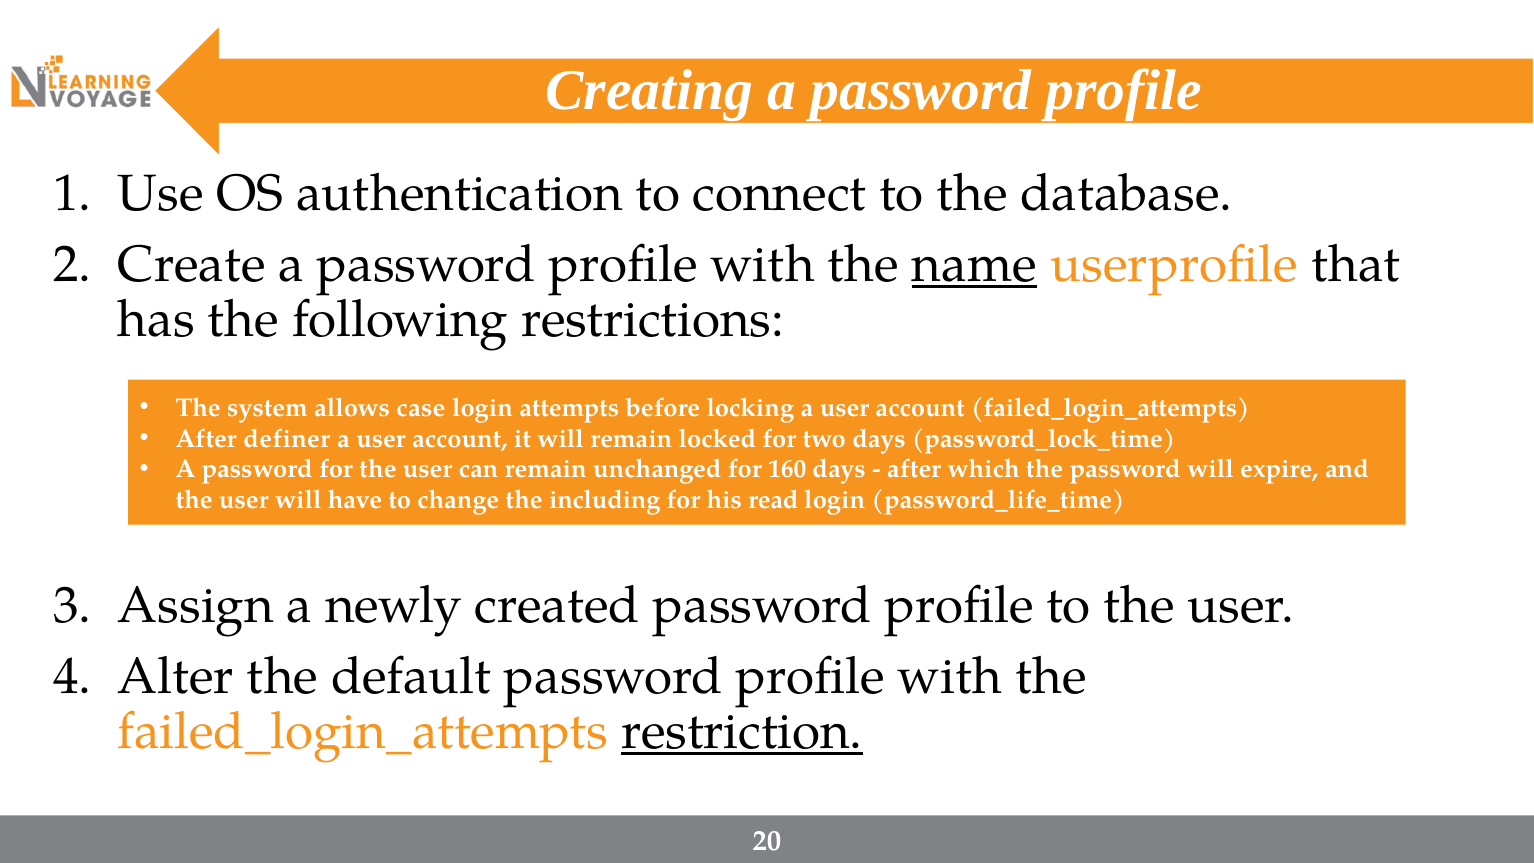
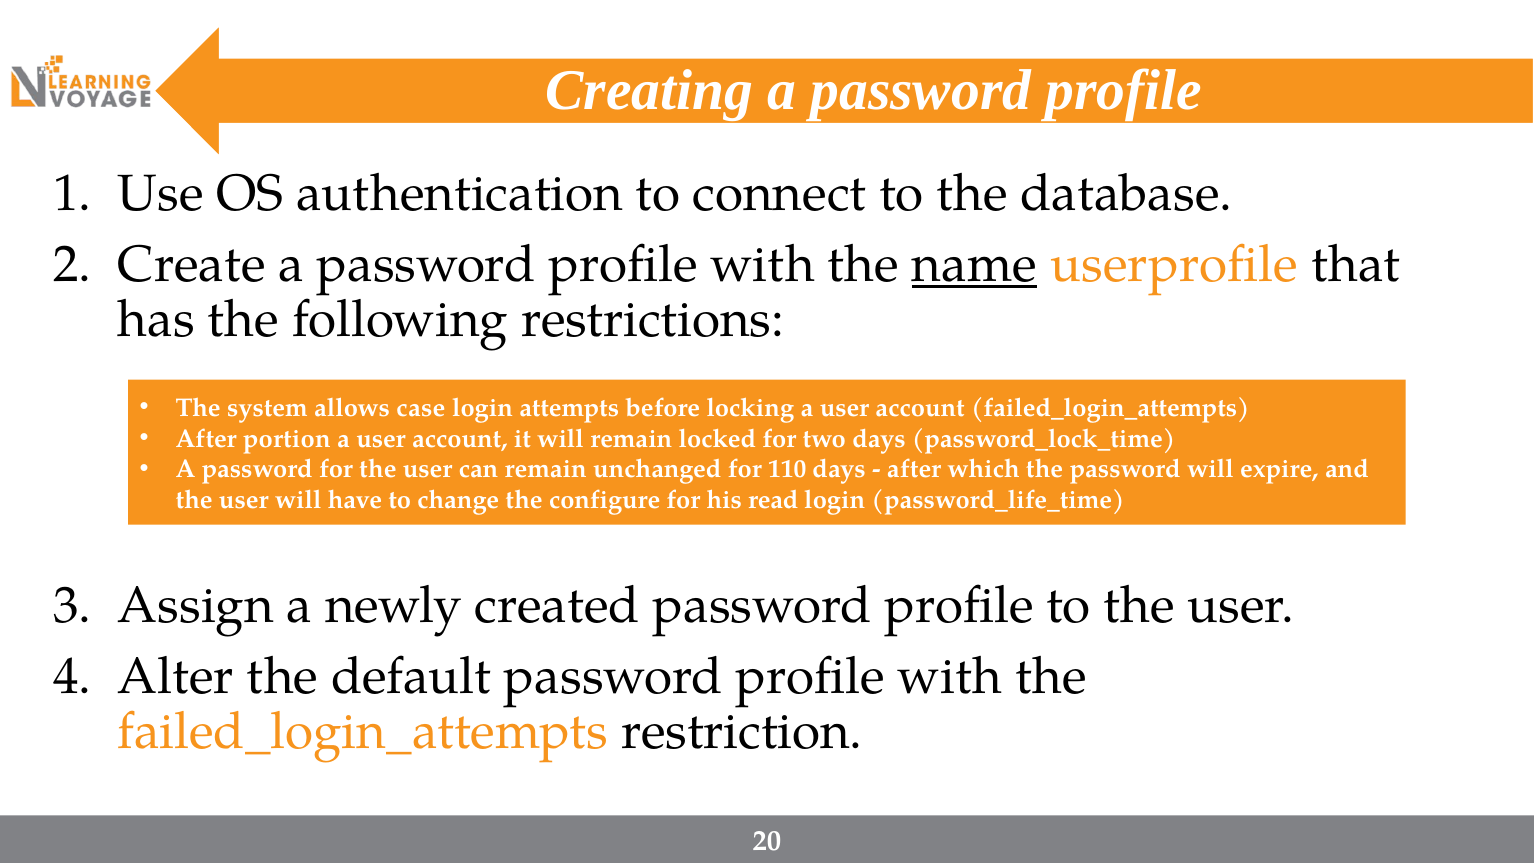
definer: definer -> portion
160: 160 -> 110
including: including -> configure
restriction underline: present -> none
